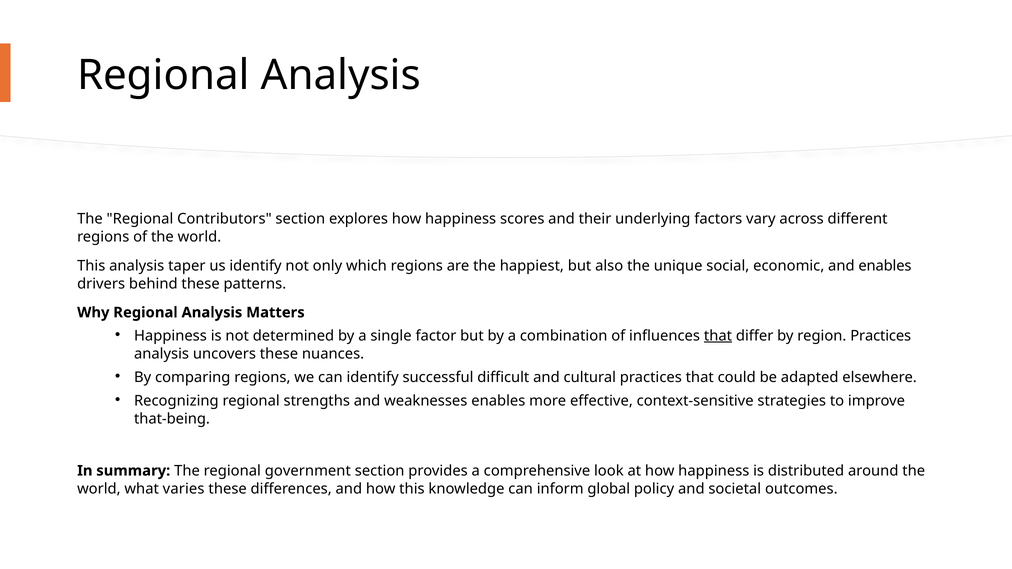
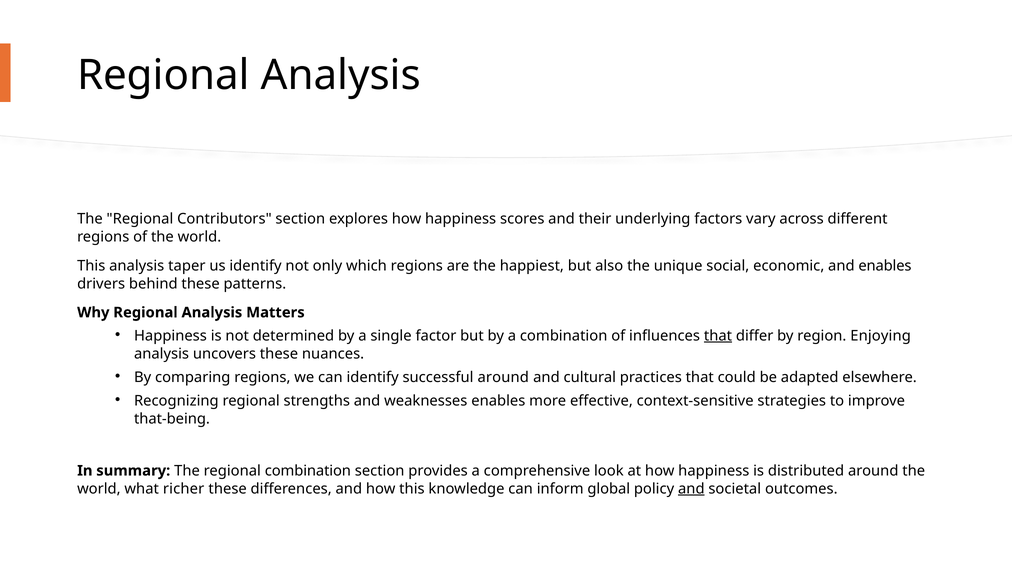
region Practices: Practices -> Enjoying
successful difficult: difficult -> around
regional government: government -> combination
varies: varies -> richer
and at (691, 489) underline: none -> present
